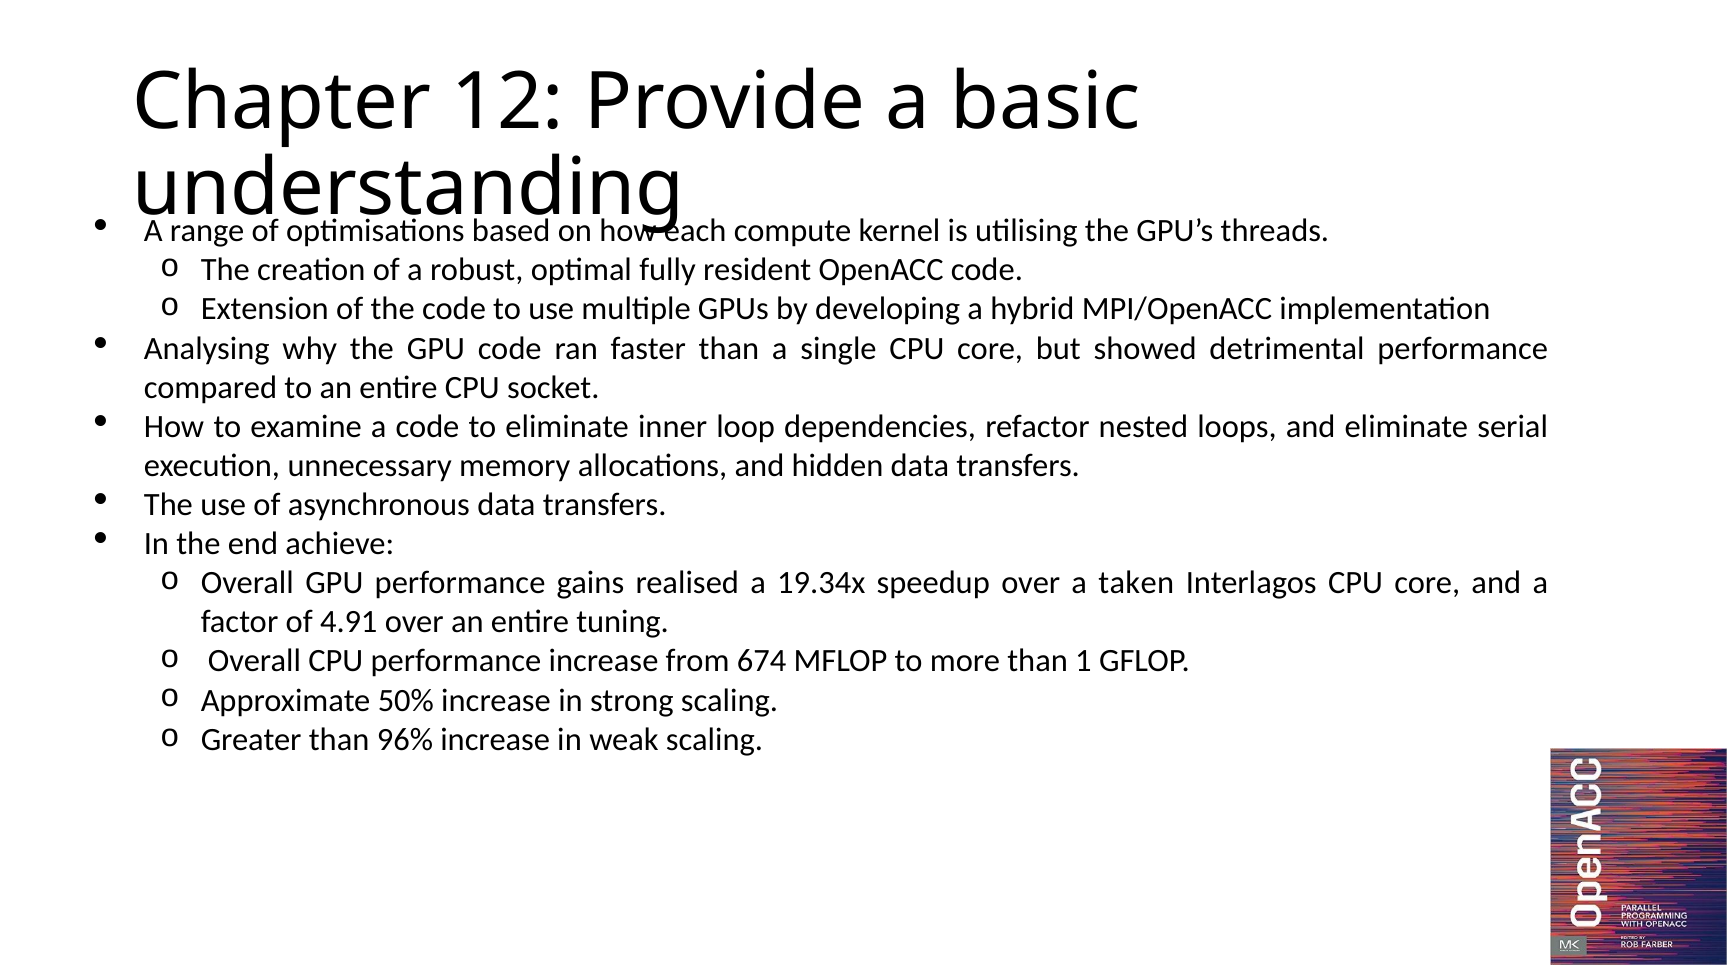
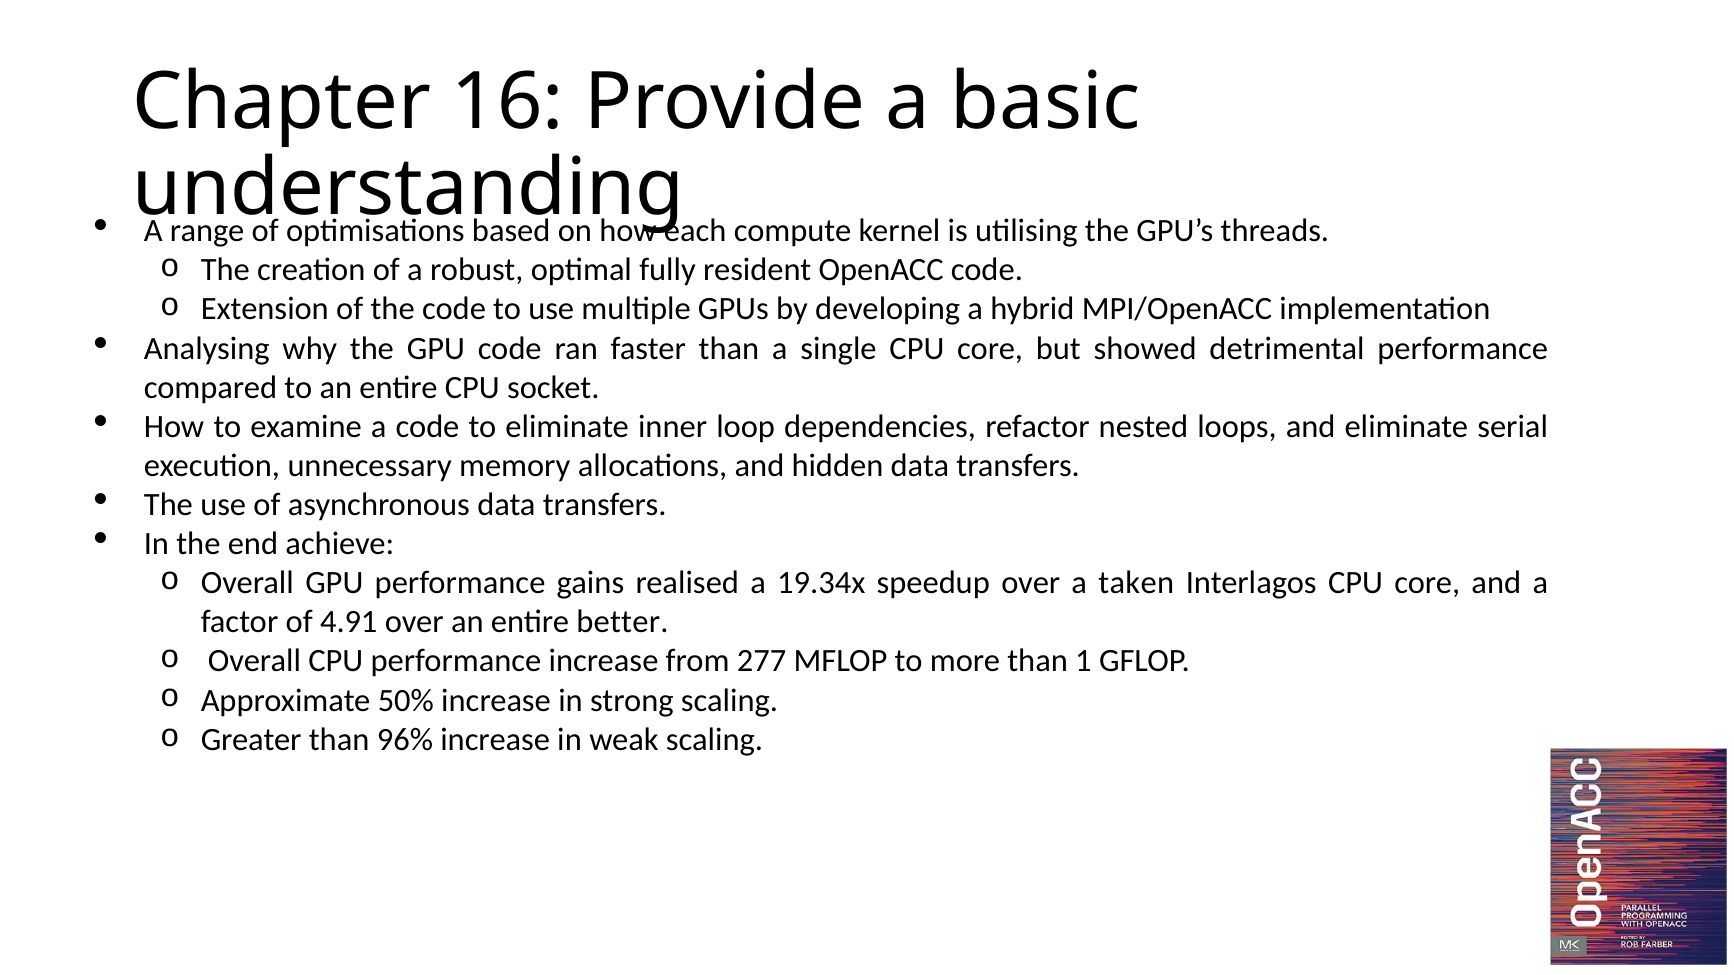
12: 12 -> 16
tuning: tuning -> better
674: 674 -> 277
